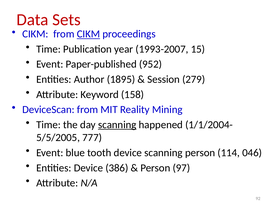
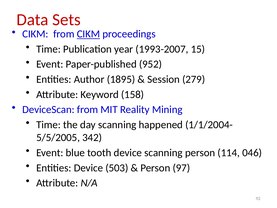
scanning at (117, 125) underline: present -> none
777: 777 -> 342
386: 386 -> 503
